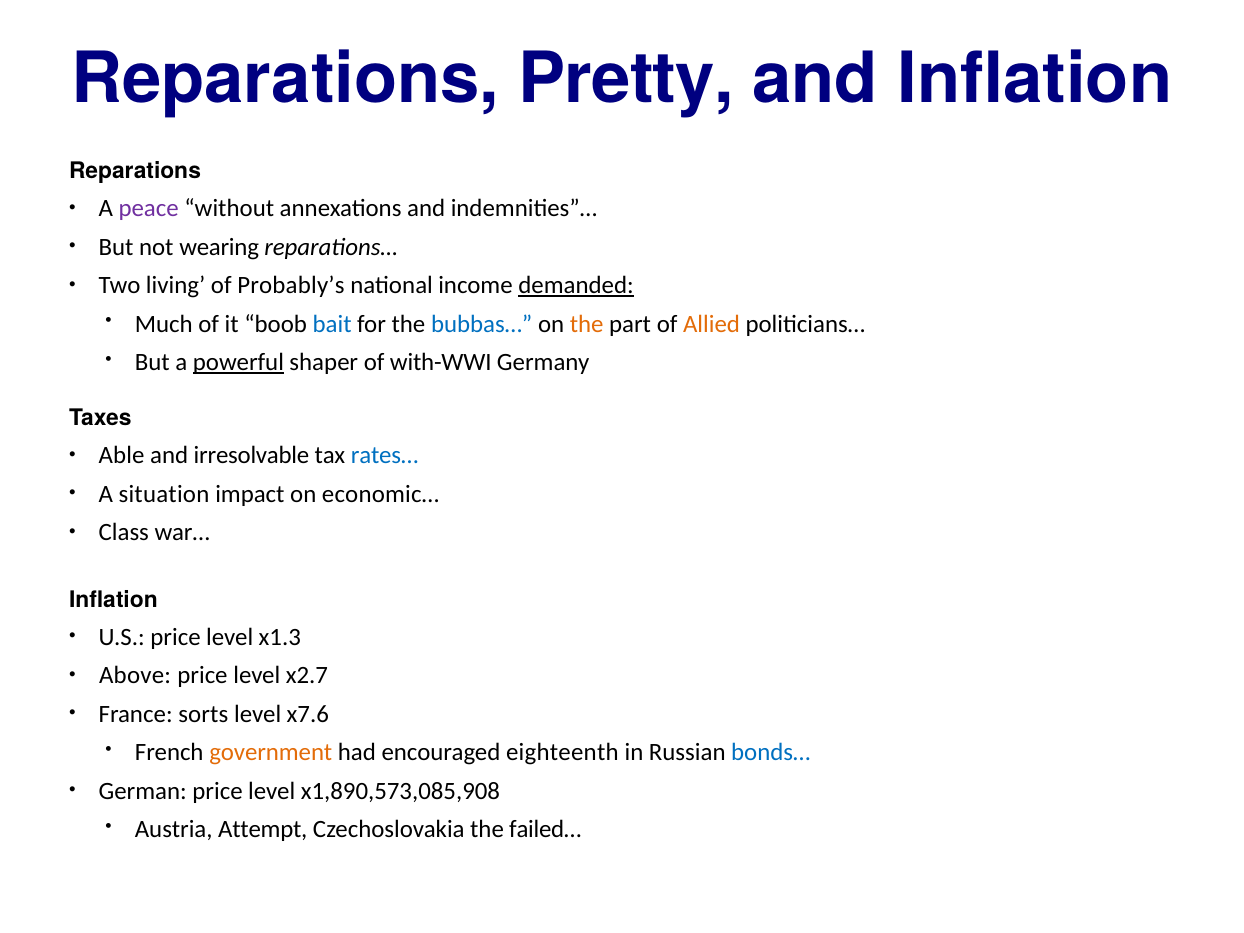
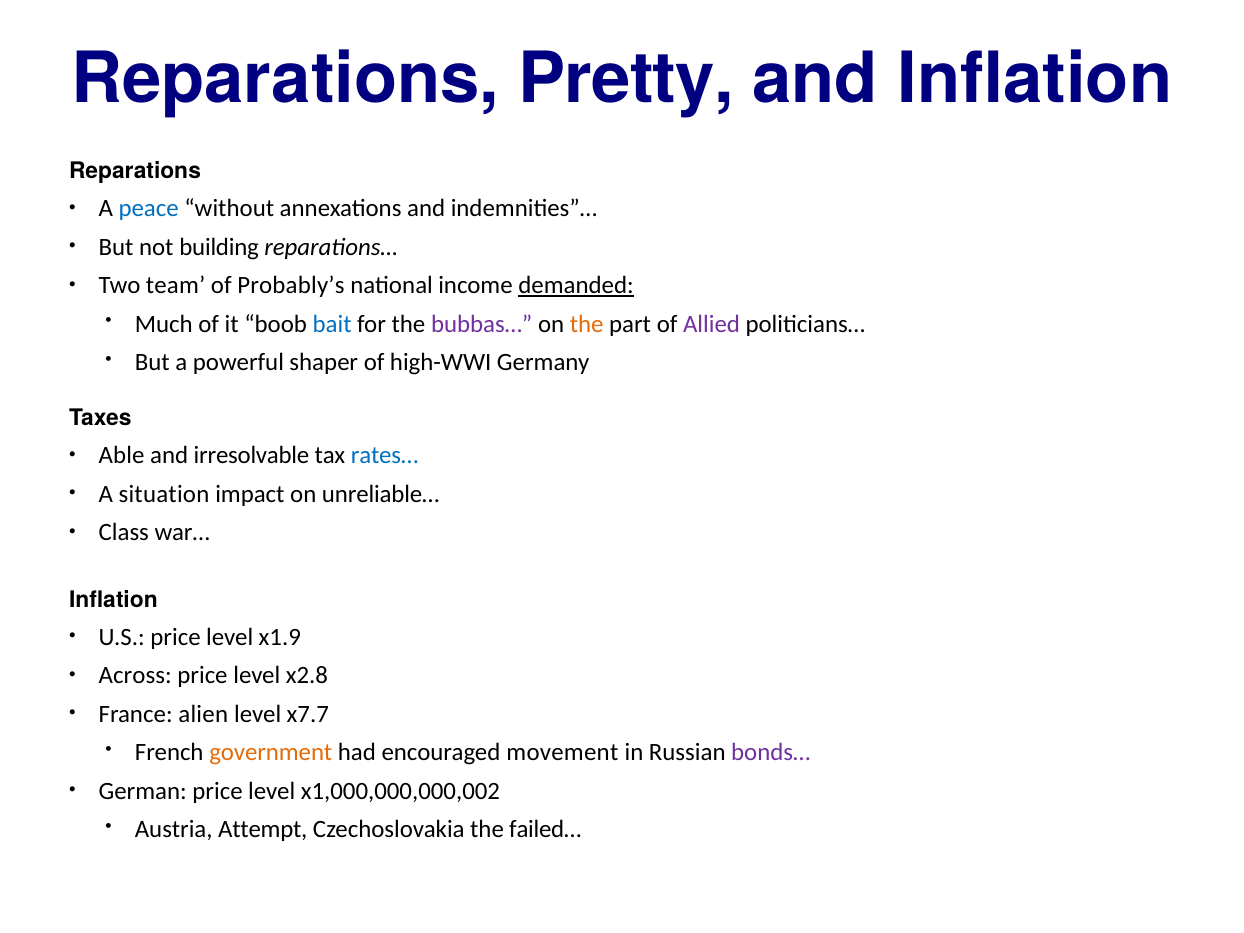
peace colour: purple -> blue
wearing: wearing -> building
living: living -> team
bubbas… colour: blue -> purple
Allied colour: orange -> purple
powerful underline: present -> none
with-WWI: with-WWI -> high-WWI
economic…: economic… -> unreliable…
x1.3: x1.3 -> x1.9
Above: Above -> Across
x2.7: x2.7 -> x2.8
sorts: sorts -> alien
x7.6: x7.6 -> x7.7
eighteenth: eighteenth -> movement
bonds… colour: blue -> purple
x1,890,573,085,908: x1,890,573,085,908 -> x1,000,000,000,002
